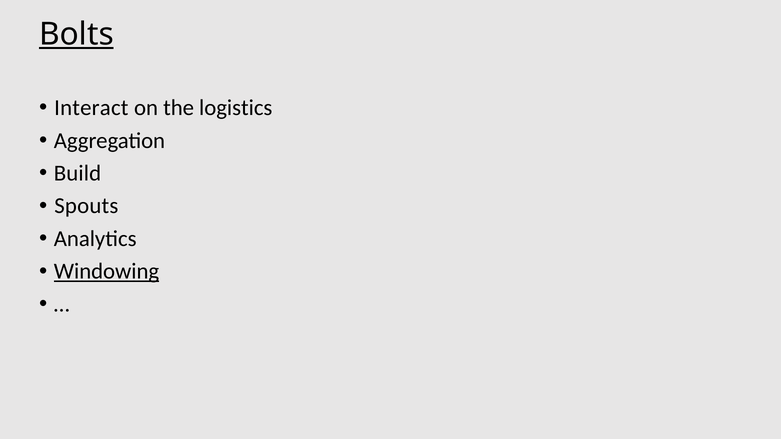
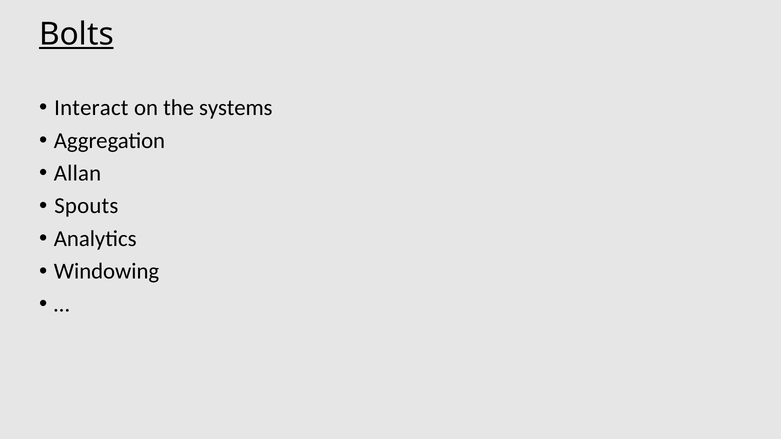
logistics: logistics -> systems
Build: Build -> Allan
Windowing underline: present -> none
